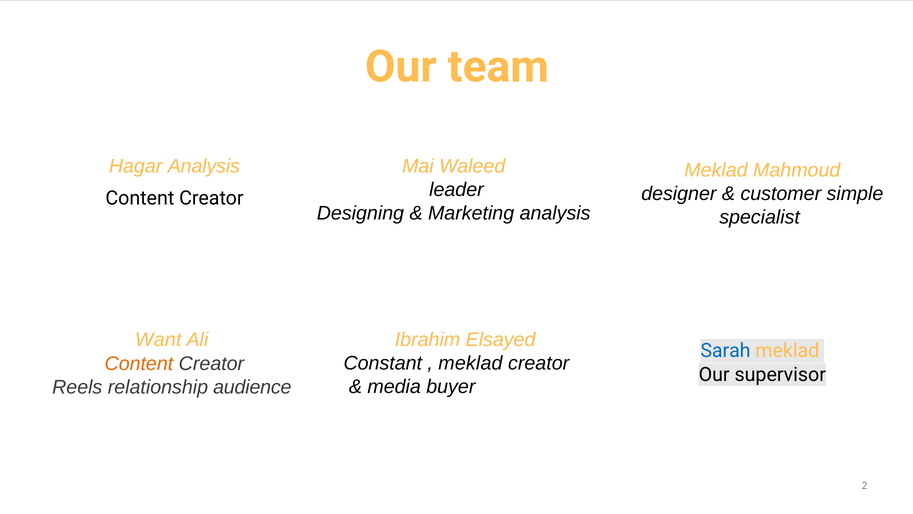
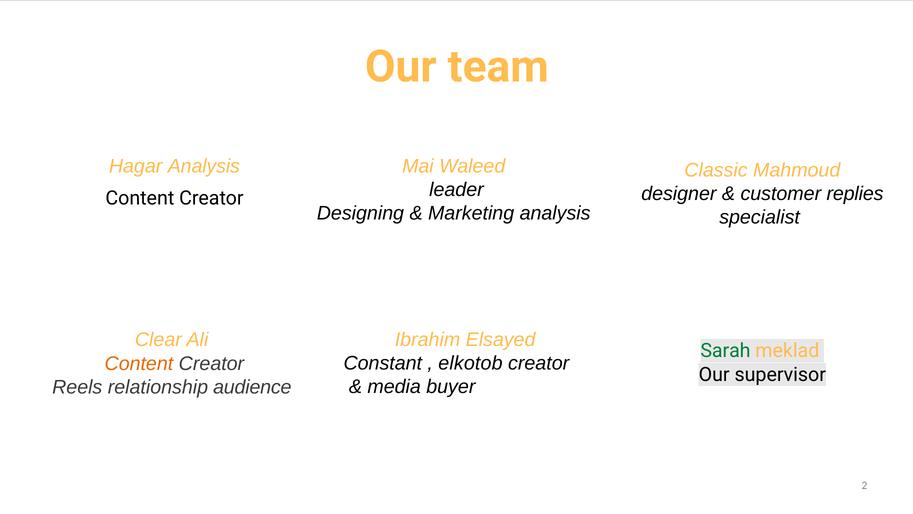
Meklad at (716, 170): Meklad -> Classic
simple: simple -> replies
Want: Want -> Clear
Sarah colour: blue -> green
meklad at (470, 363): meklad -> elkotob
